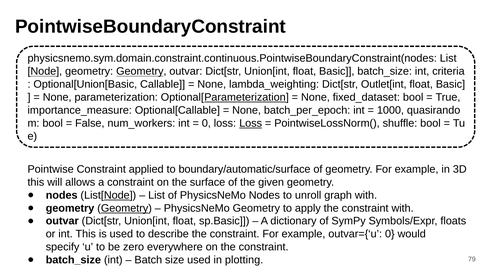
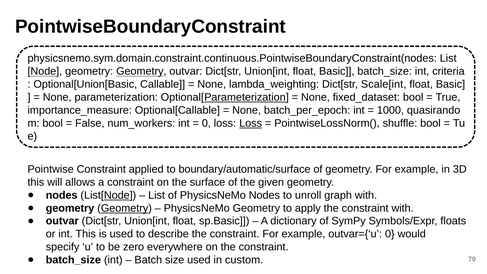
Outlet[int: Outlet[int -> Scale[int
plotting: plotting -> custom
